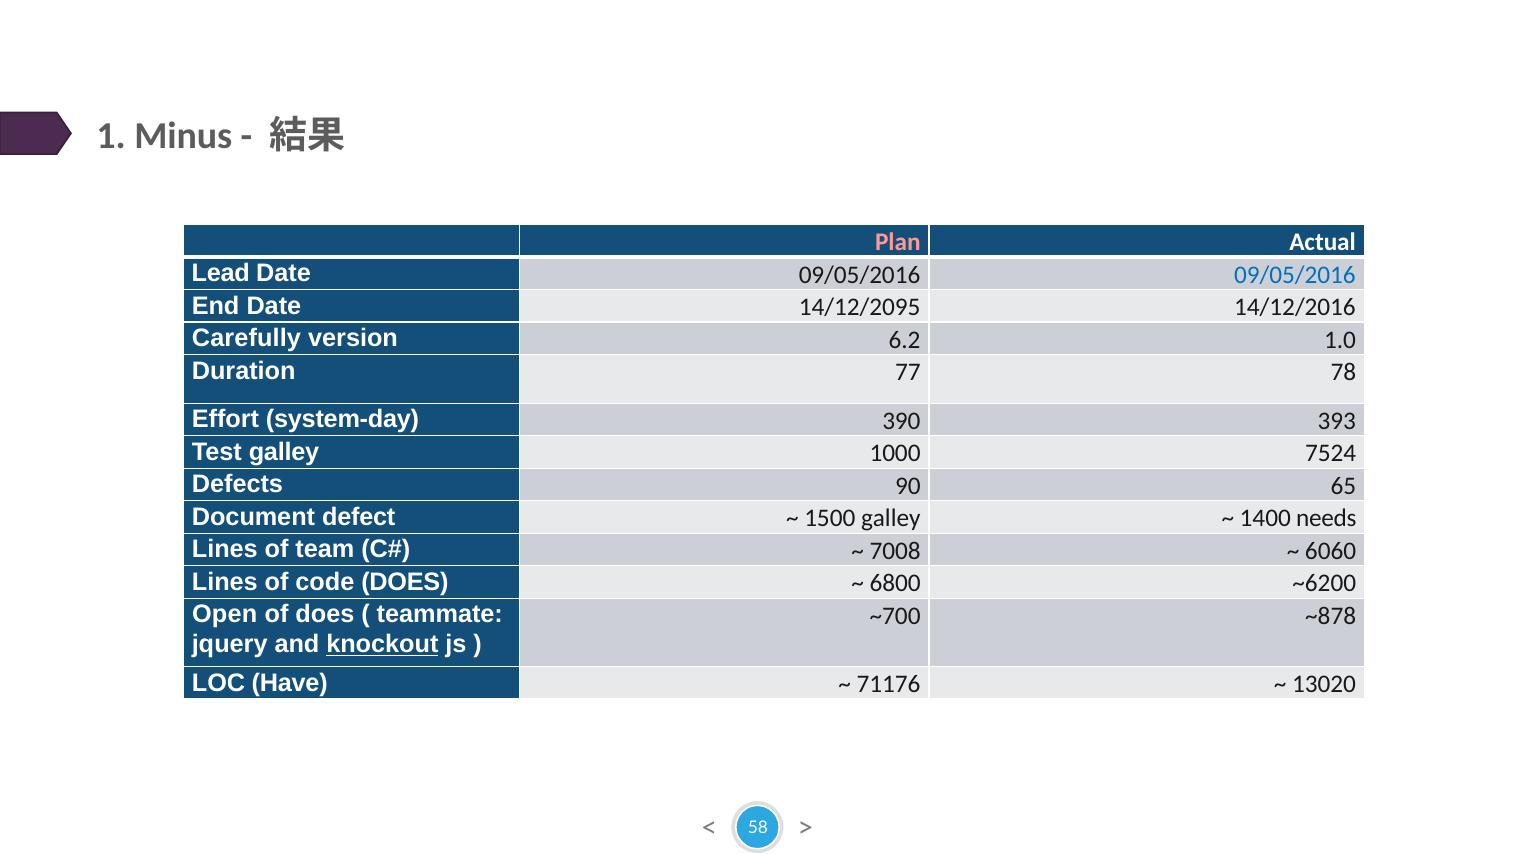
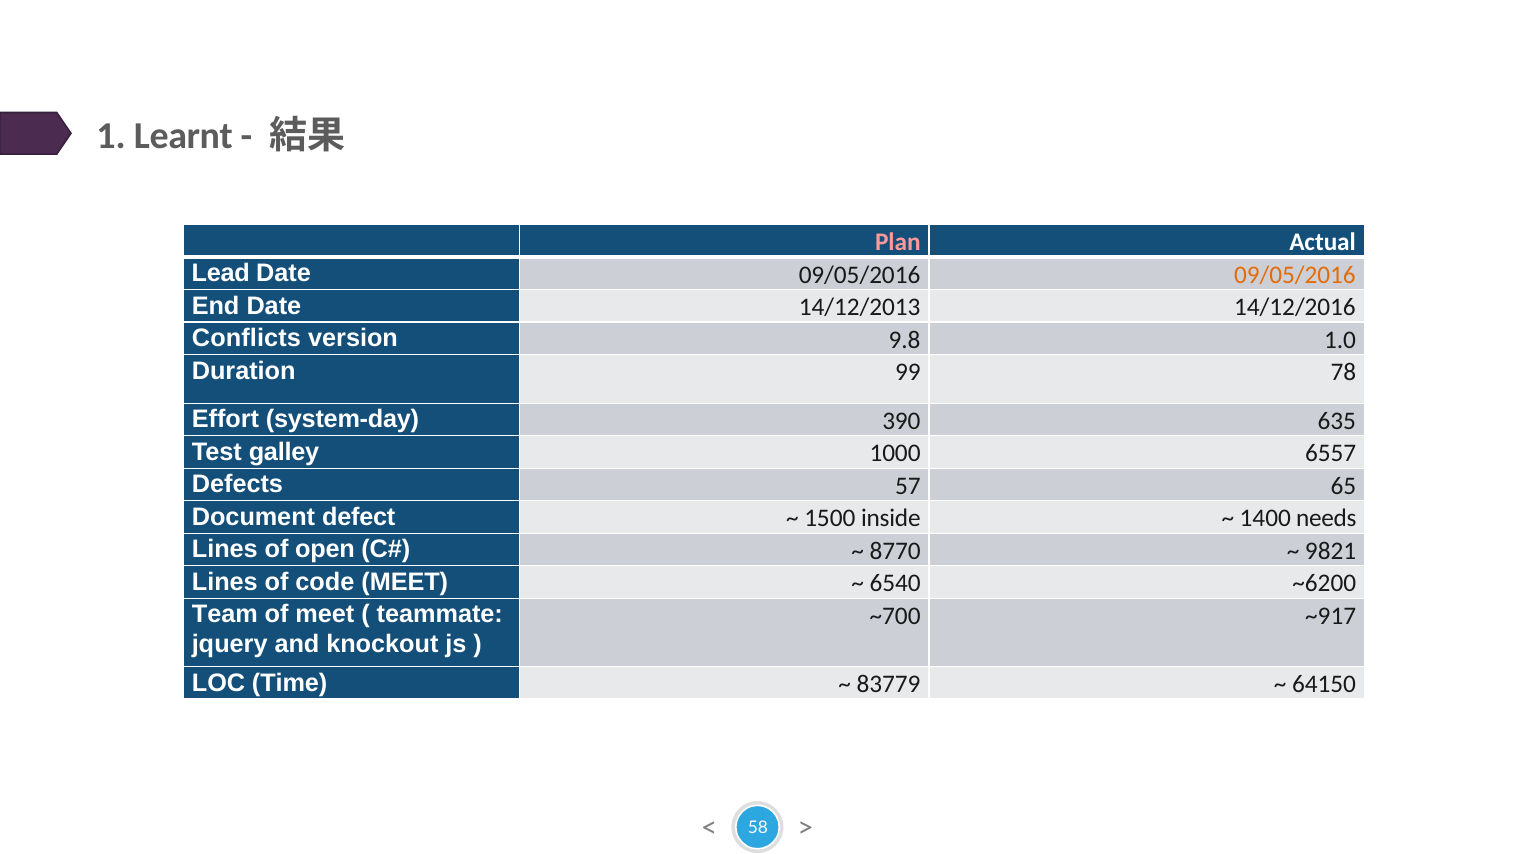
Minus: Minus -> Learnt
09/05/2016 at (1295, 275) colour: blue -> orange
14/12/2095: 14/12/2095 -> 14/12/2013
Carefully: Carefully -> Conflicts
6.2: 6.2 -> 9.8
77: 77 -> 99
393: 393 -> 635
7524: 7524 -> 6557
90: 90 -> 57
1500 galley: galley -> inside
team: team -> open
7008: 7008 -> 8770
6060: 6060 -> 9821
code DOES: DOES -> MEET
6800: 6800 -> 6540
Open: Open -> Team
of does: does -> meet
~878: ~878 -> ~917
knockout underline: present -> none
Have: Have -> Time
71176: 71176 -> 83779
13020: 13020 -> 64150
